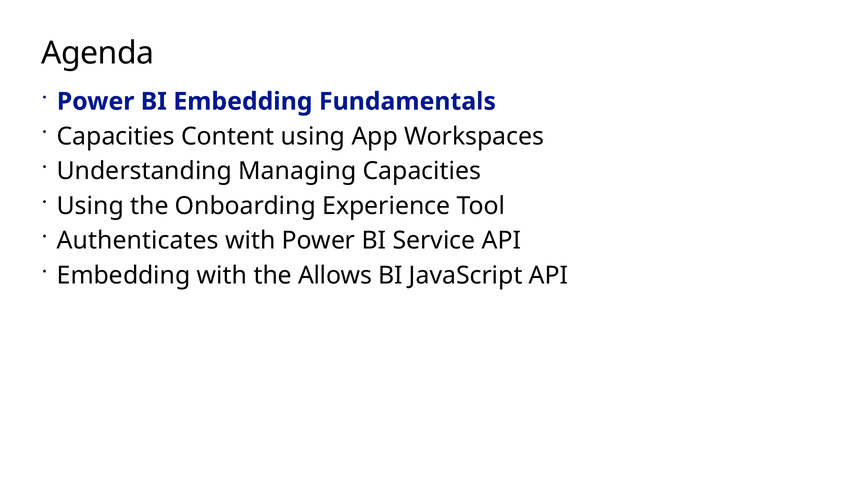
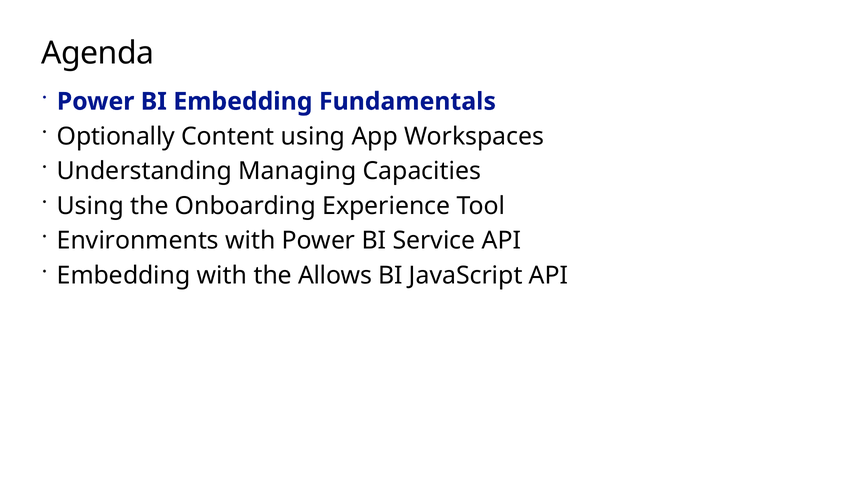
Capacities at (116, 136): Capacities -> Optionally
Authenticates: Authenticates -> Environments
